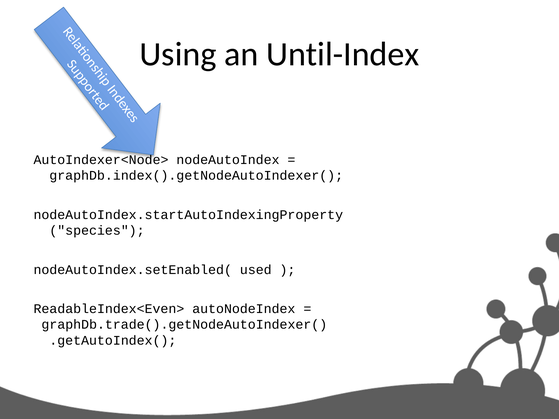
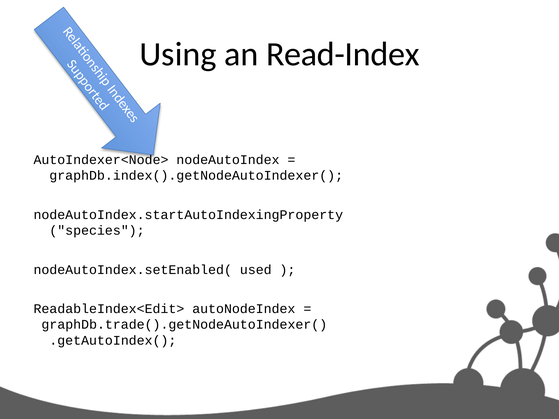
Until-Index: Until-Index -> Read-Index
ReadableIndex<Even>: ReadableIndex<Even> -> ReadableIndex<Edit>
